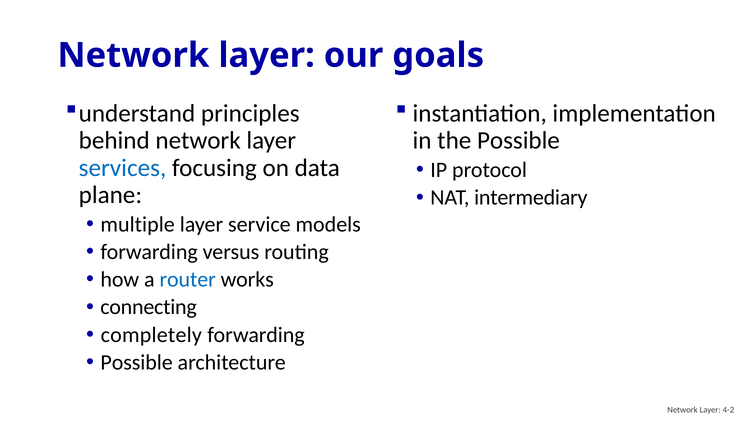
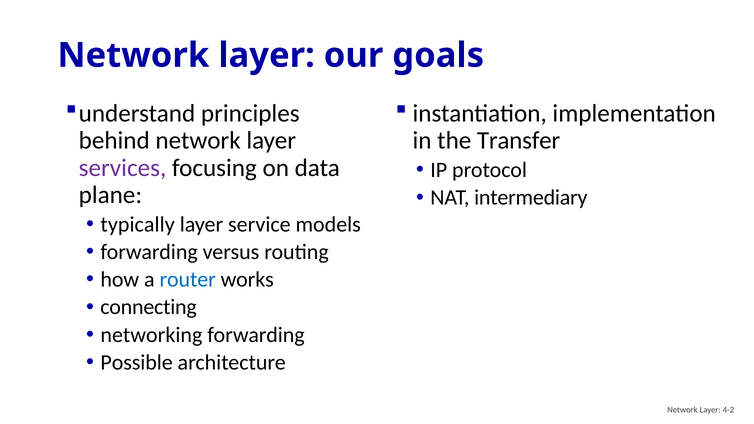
the Possible: Possible -> Transfer
services colour: blue -> purple
multiple: multiple -> typically
completely: completely -> networking
